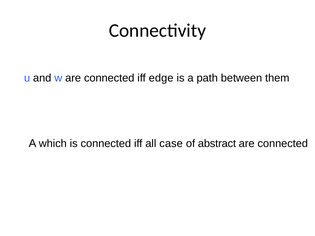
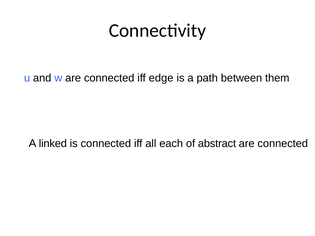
which: which -> linked
case: case -> each
